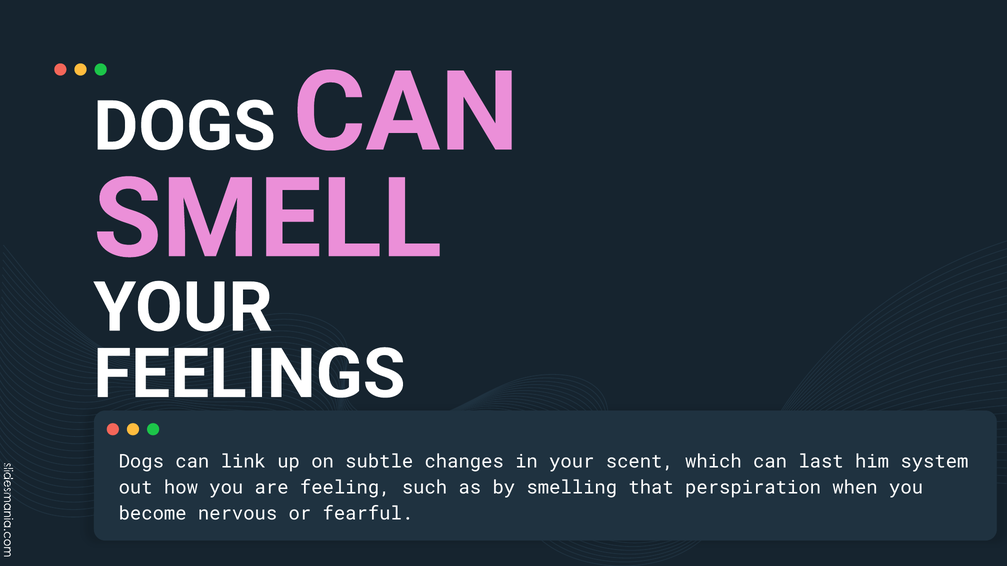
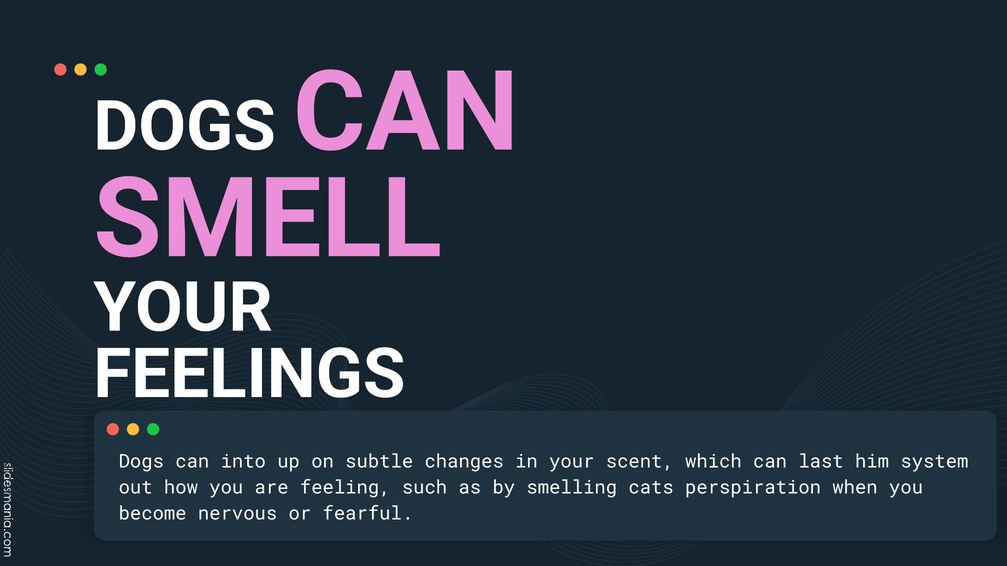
link: link -> into
that: that -> cats
